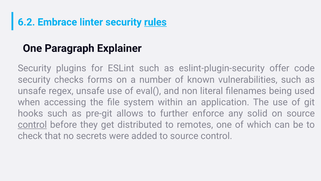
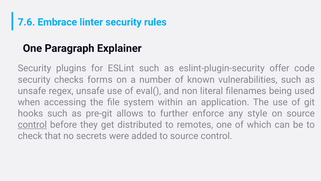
6.2: 6.2 -> 7.6
rules underline: present -> none
solid: solid -> style
